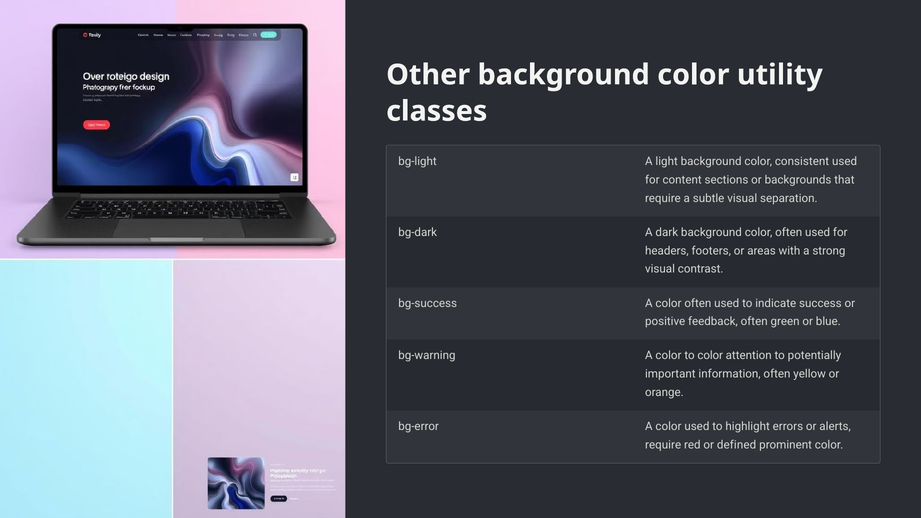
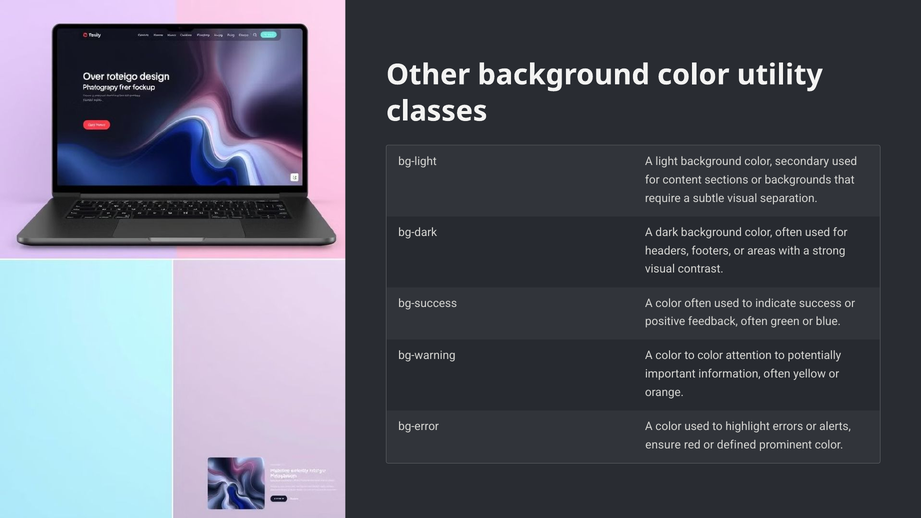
consistent: consistent -> secondary
require at (663, 445): require -> ensure
